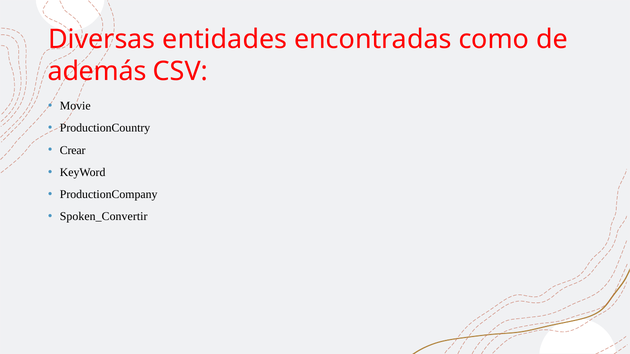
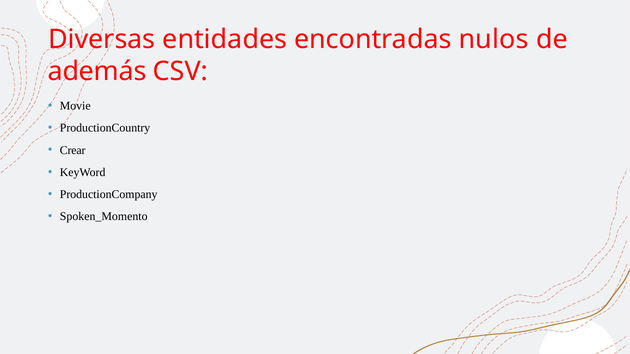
como: como -> nulos
Spoken_Convertir: Spoken_Convertir -> Spoken_Momento
